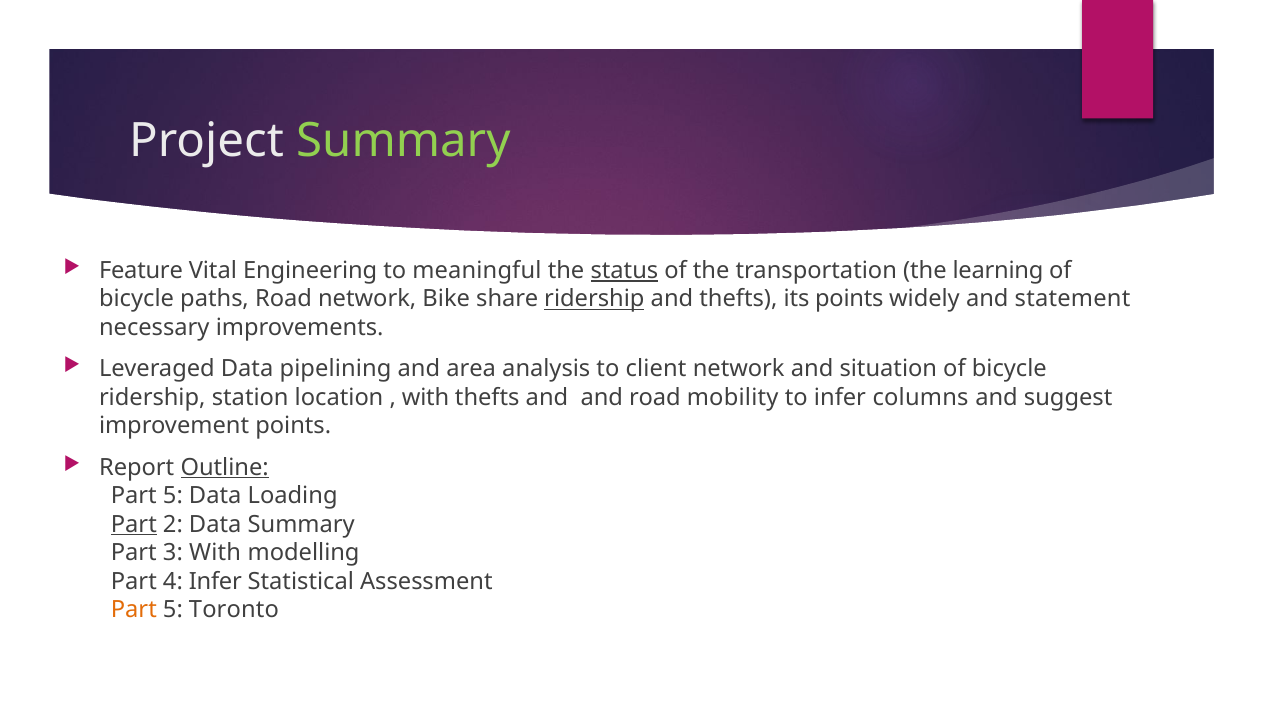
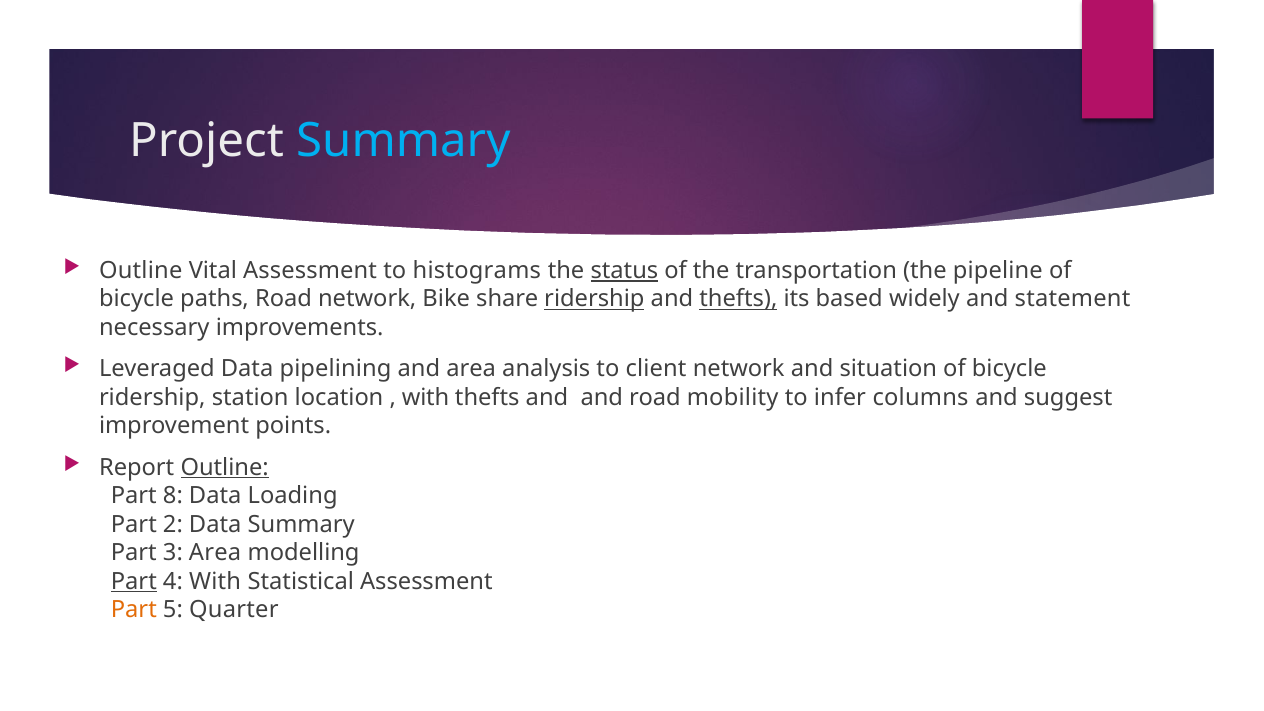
Summary at (403, 141) colour: light green -> light blue
Feature at (141, 271): Feature -> Outline
Vital Engineering: Engineering -> Assessment
meaningful: meaningful -> histograms
learning: learning -> pipeline
thefts at (738, 299) underline: none -> present
its points: points -> based
5 at (173, 496): 5 -> 8
Part at (134, 524) underline: present -> none
3 With: With -> Area
Part at (134, 581) underline: none -> present
4 Infer: Infer -> With
Toronto: Toronto -> Quarter
